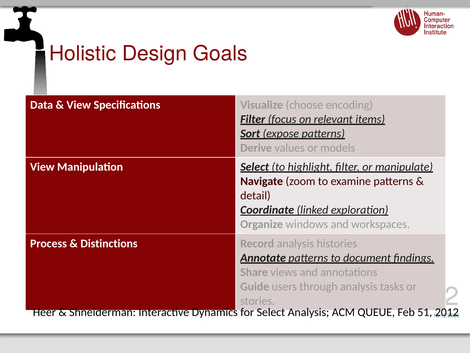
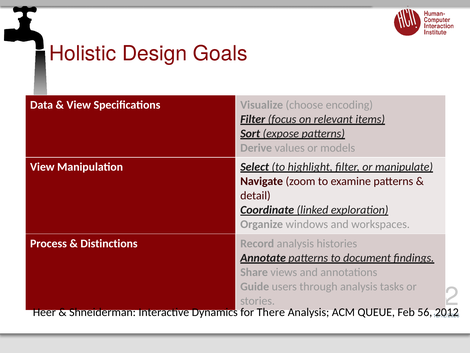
for Select: Select -> There
51: 51 -> 56
